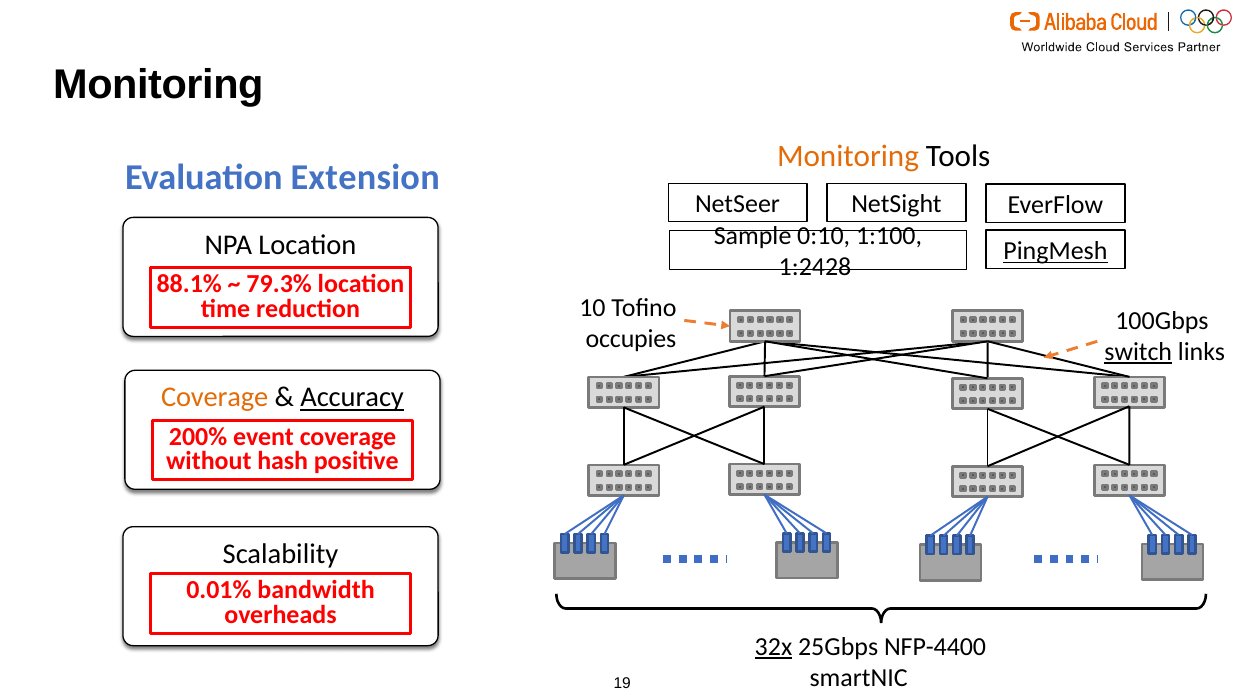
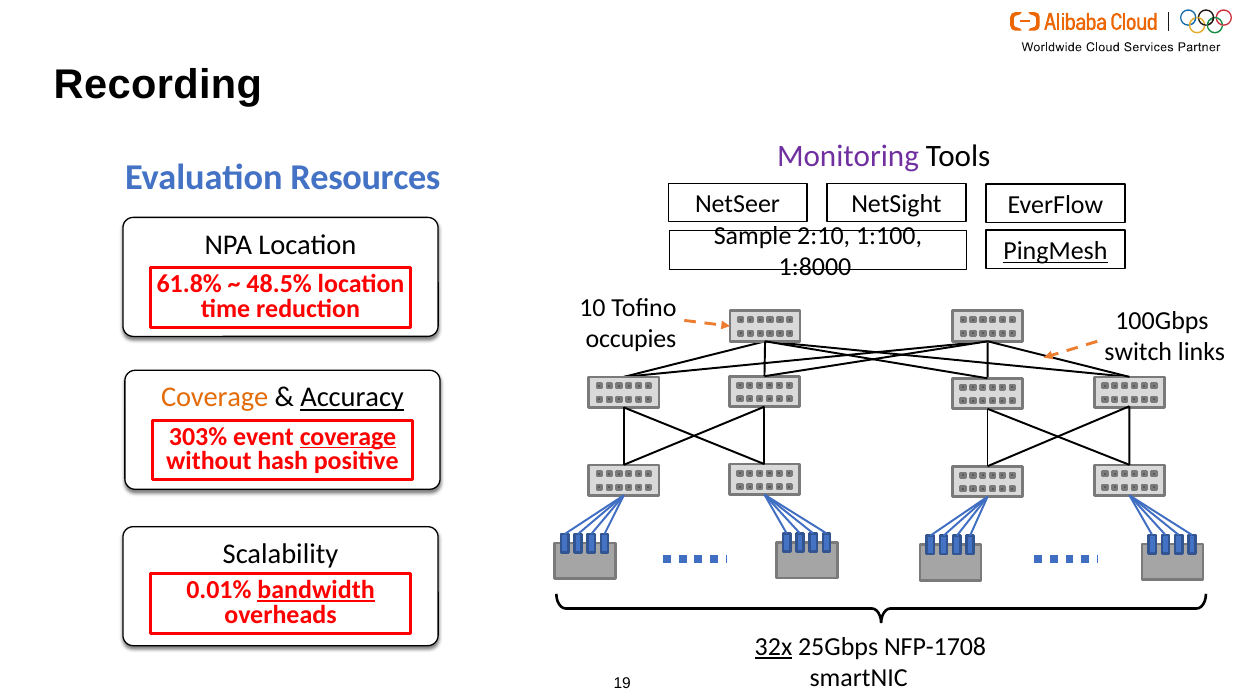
Monitoring at (158, 85): Monitoring -> Recording
Monitoring at (848, 157) colour: orange -> purple
Extension: Extension -> Resources
0:10: 0:10 -> 2:10
1:2428: 1:2428 -> 1:8000
88.1%: 88.1% -> 61.8%
79.3%: 79.3% -> 48.5%
switch underline: present -> none
200%: 200% -> 303%
coverage at (348, 437) underline: none -> present
bandwidth underline: none -> present
NFP-4400: NFP-4400 -> NFP-1708
